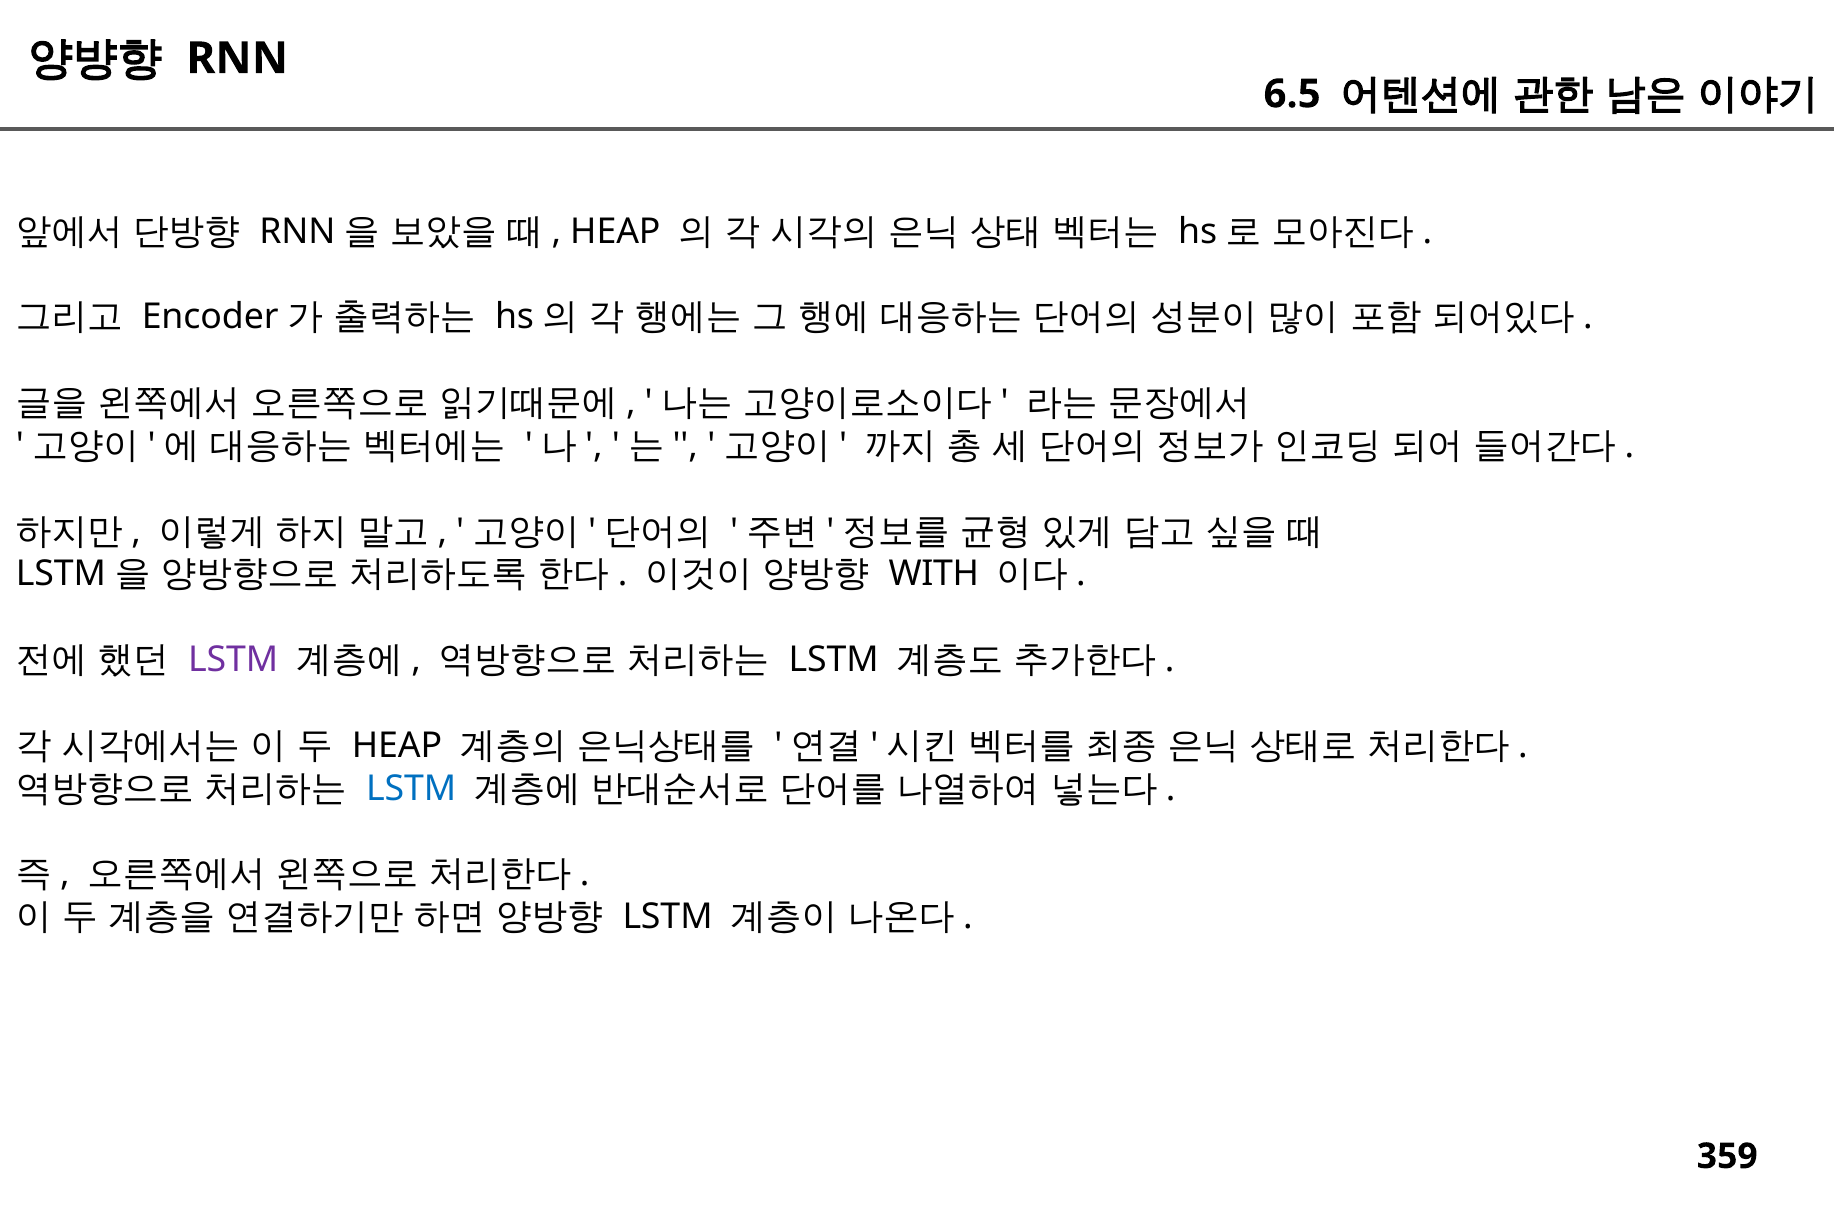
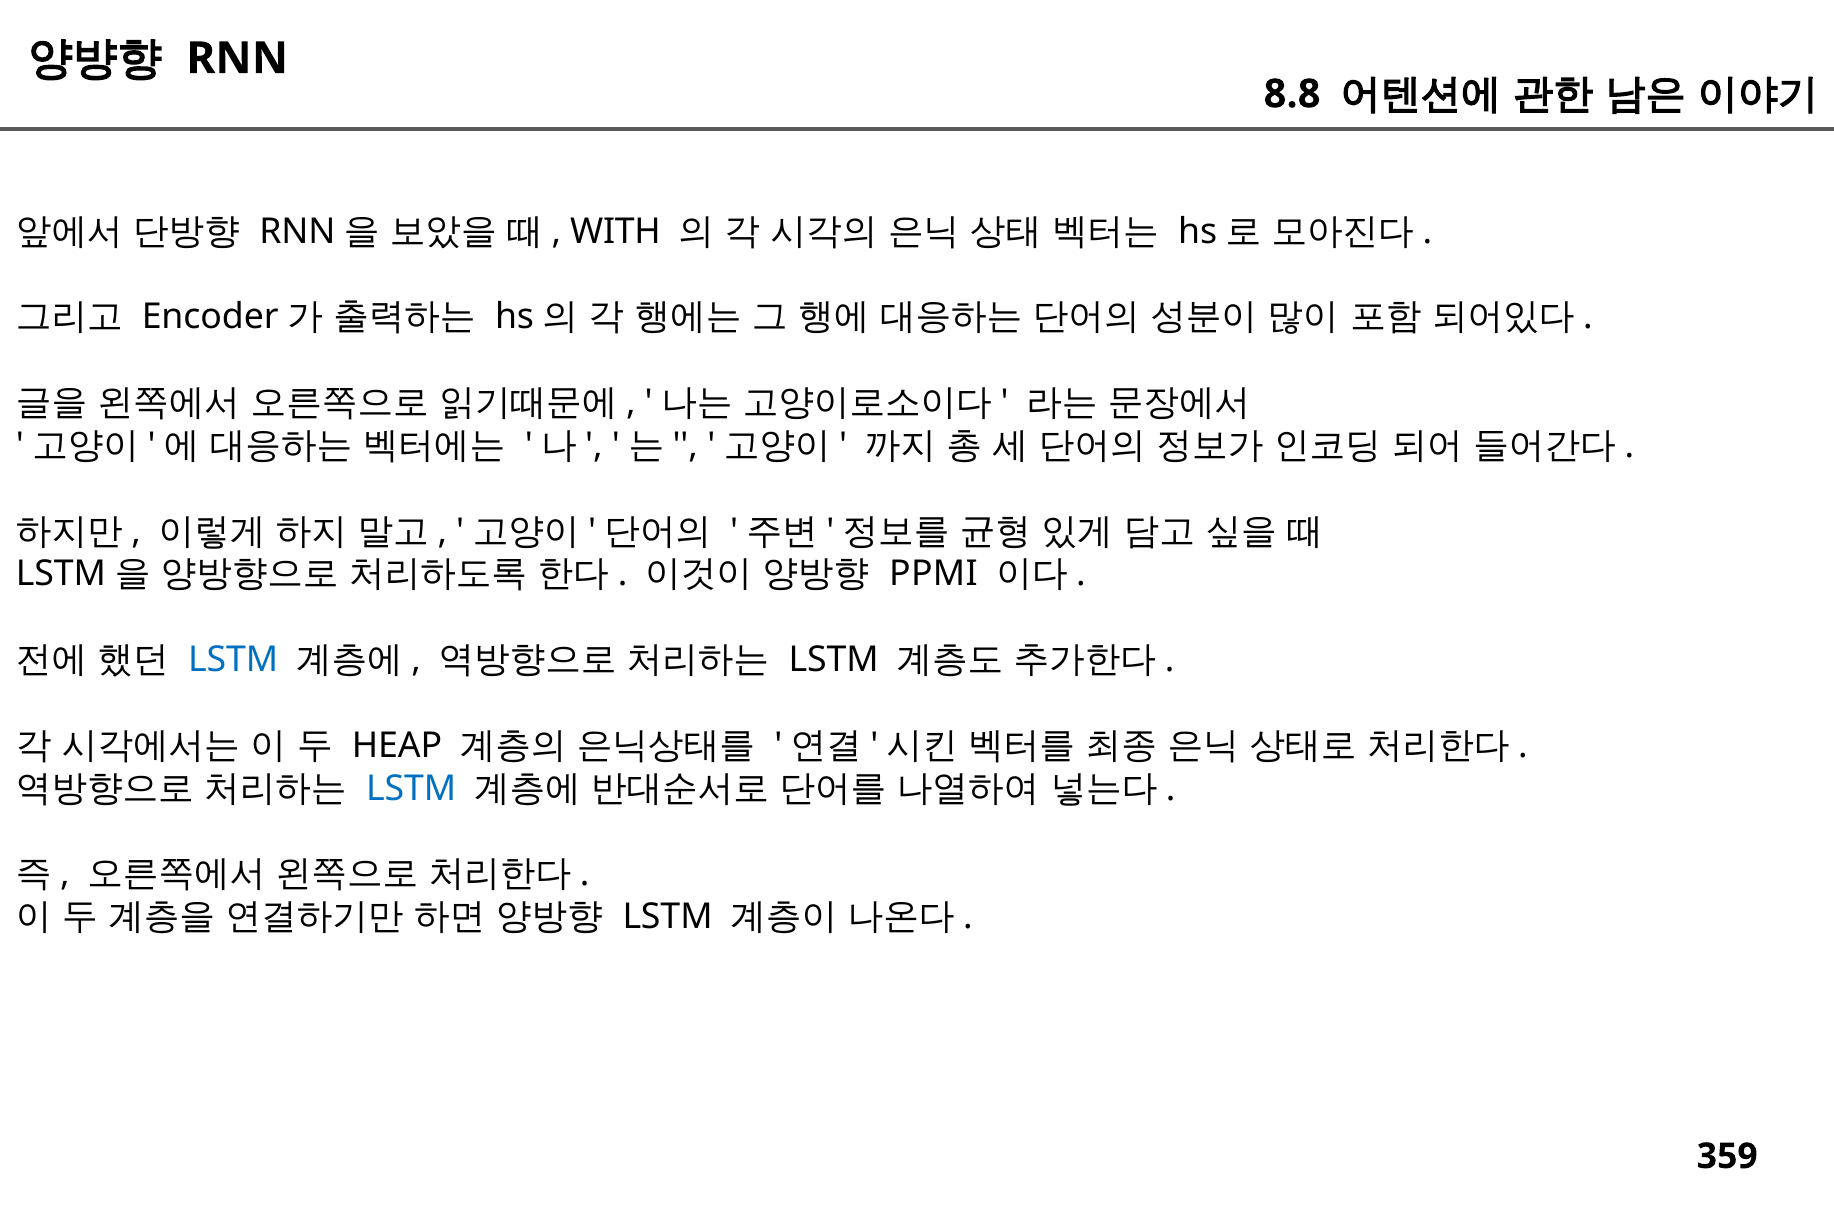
6.5: 6.5 -> 8.8
HEAP at (615, 231): HEAP -> WITH
WITH: WITH -> PPMI
LSTM at (233, 660) colour: purple -> blue
